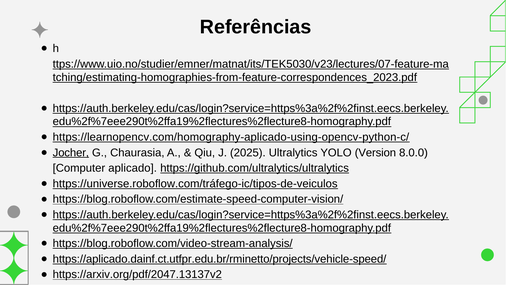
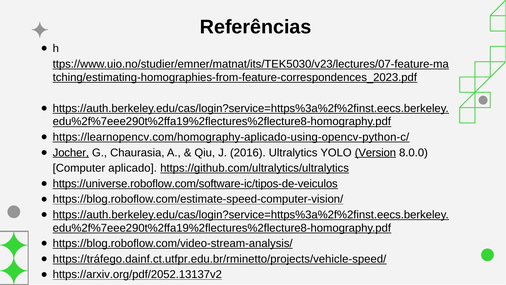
2025: 2025 -> 2016
Version underline: none -> present
https://universe.roboflow.com/tráfego-ic/tipos-de-veiculos: https://universe.roboflow.com/tráfego-ic/tipos-de-veiculos -> https://universe.roboflow.com/software-ic/tipos-de-veiculos
https://aplicado.dainf.ct.utfpr.edu.br/rminetto/projects/vehicle-speed/: https://aplicado.dainf.ct.utfpr.edu.br/rminetto/projects/vehicle-speed/ -> https://tráfego.dainf.ct.utfpr.edu.br/rminetto/projects/vehicle-speed/
https://arxiv.org/pdf/2047.13137v2: https://arxiv.org/pdf/2047.13137v2 -> https://arxiv.org/pdf/2052.13137v2
